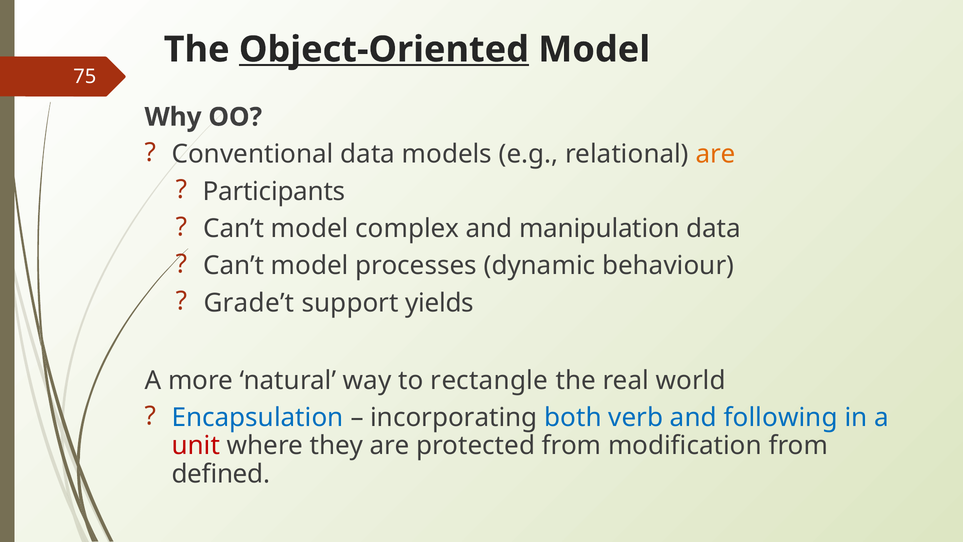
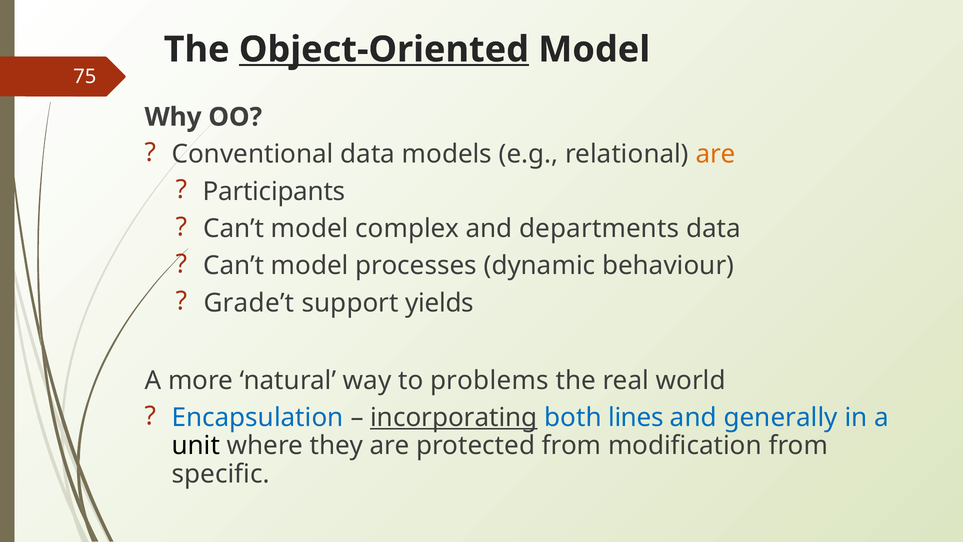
manipulation: manipulation -> departments
rectangle: rectangle -> problems
incorporating underline: none -> present
verb: verb -> lines
following: following -> generally
unit colour: red -> black
defined: defined -> specific
